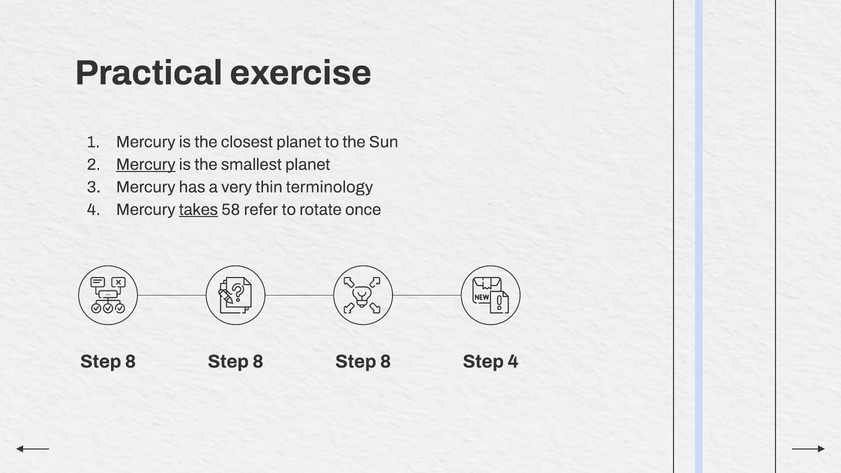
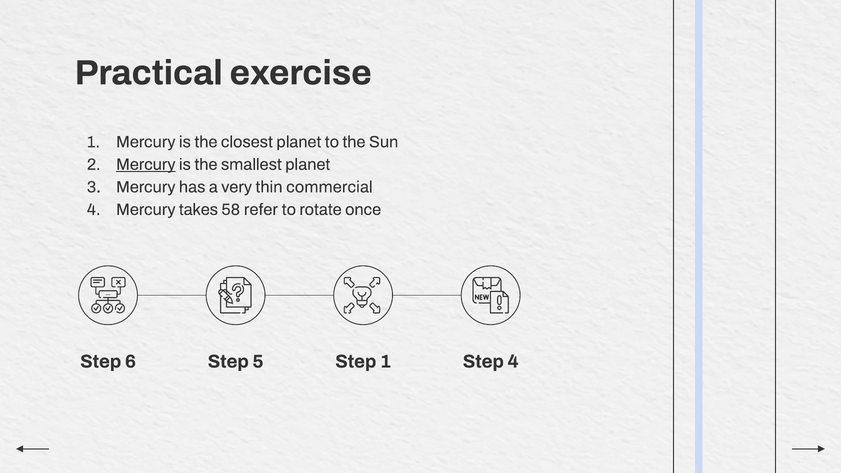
terminology: terminology -> commercial
takes underline: present -> none
8 at (130, 361): 8 -> 6
8 at (258, 361): 8 -> 5
8 at (386, 361): 8 -> 1
